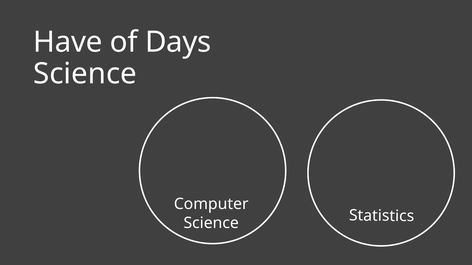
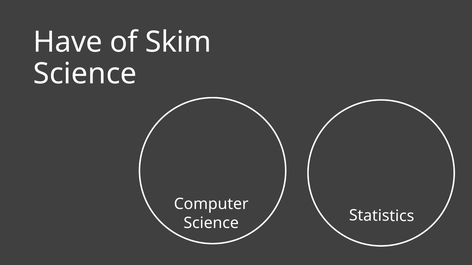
Days: Days -> Skim
